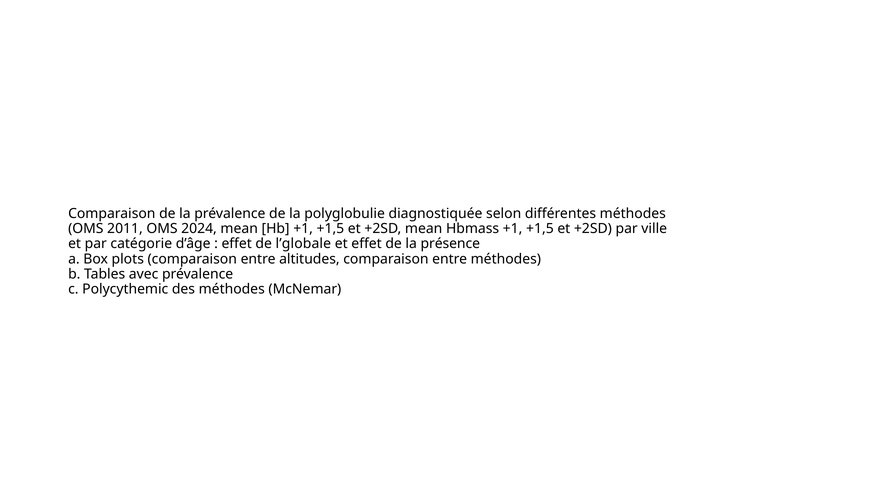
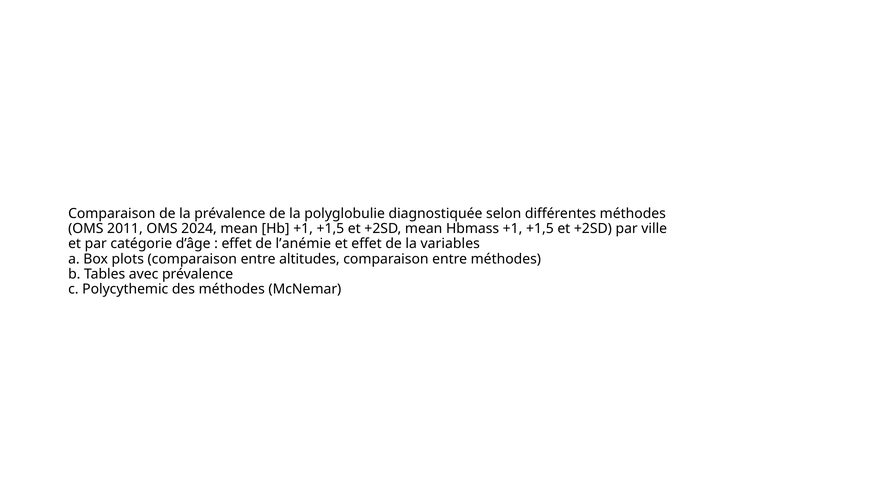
l’globale: l’globale -> l’anémie
présence: présence -> variables
